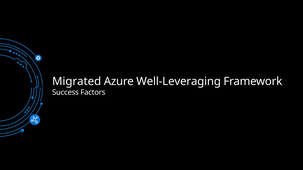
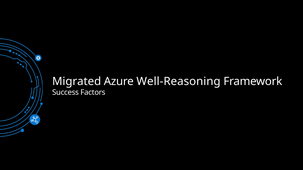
Well-Leveraging: Well-Leveraging -> Well-Reasoning
